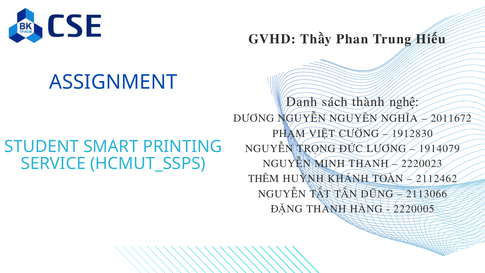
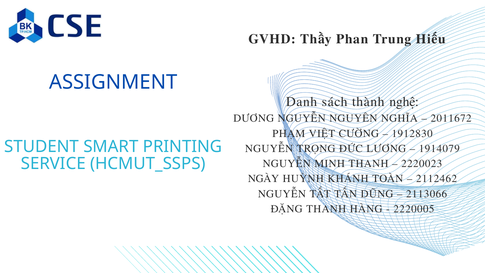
THÊM: THÊM -> NGÀY
